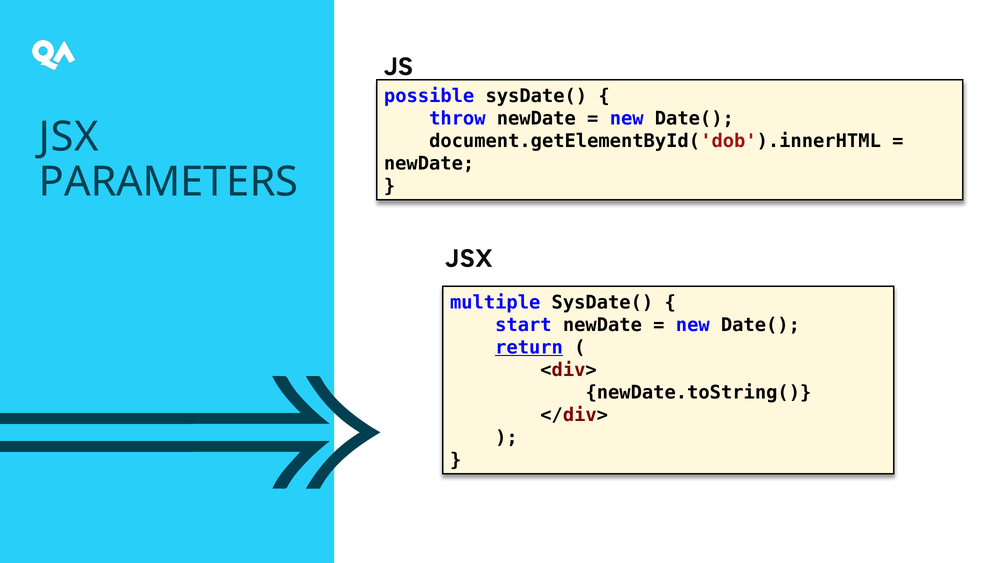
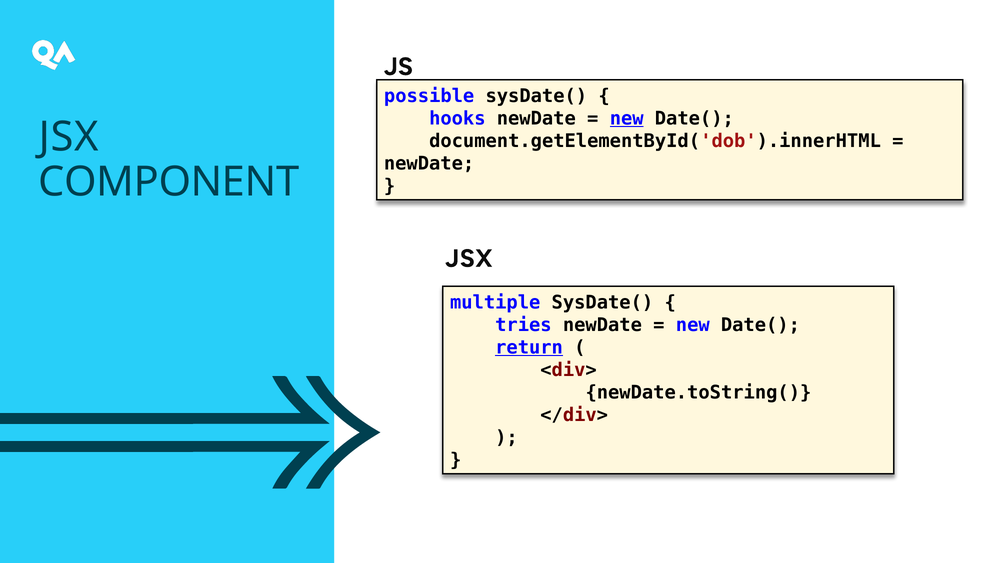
throw: throw -> hooks
new at (627, 119) underline: none -> present
PARAMETERS: PARAMETERS -> COMPONENT
start: start -> tries
